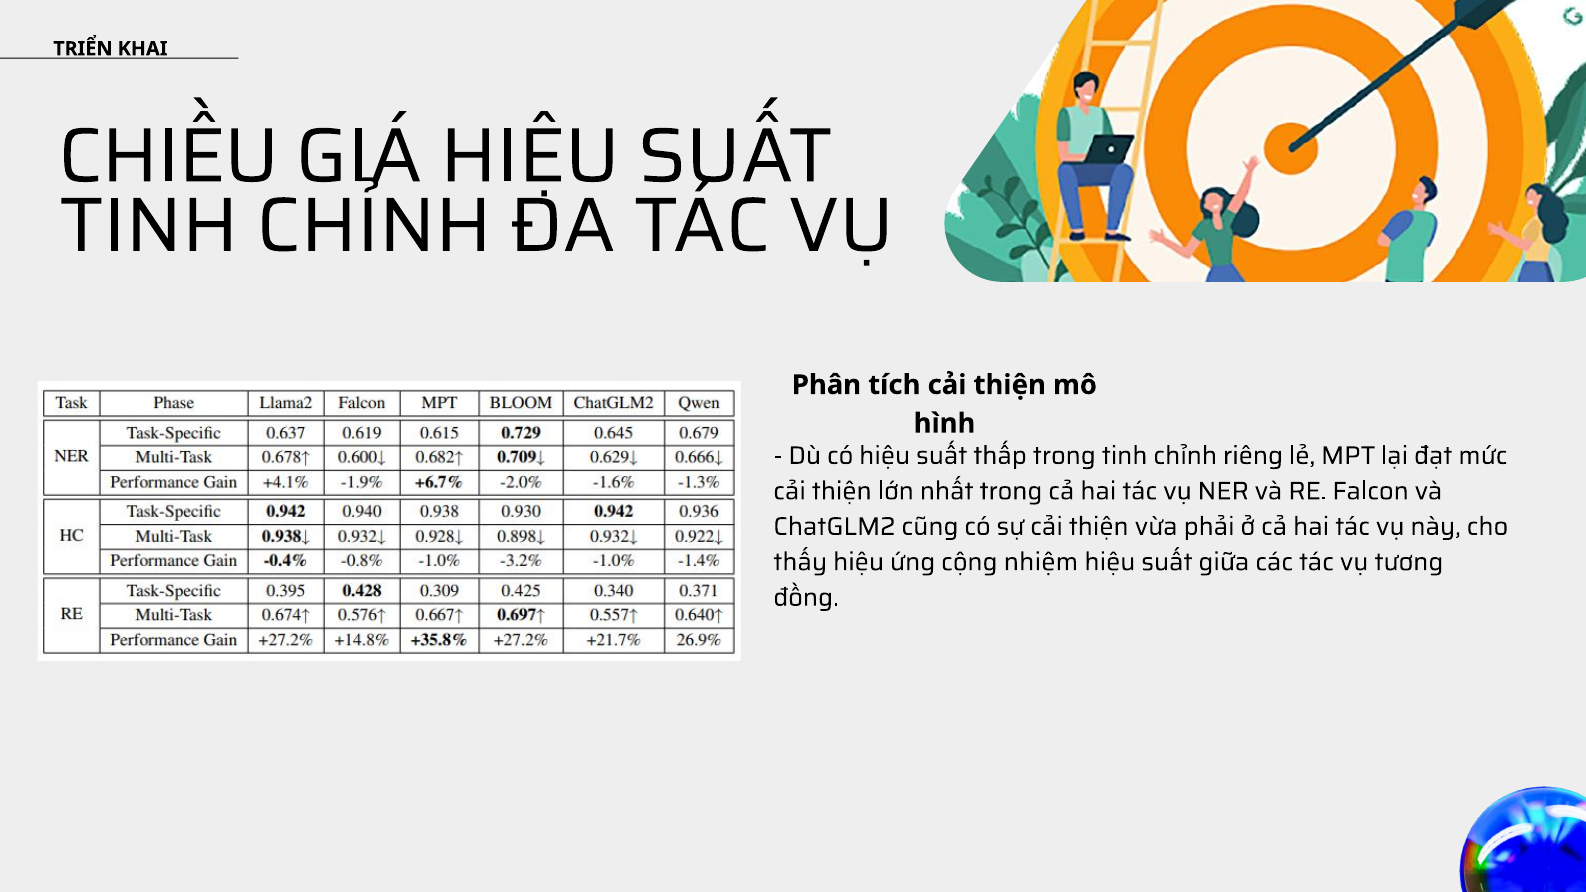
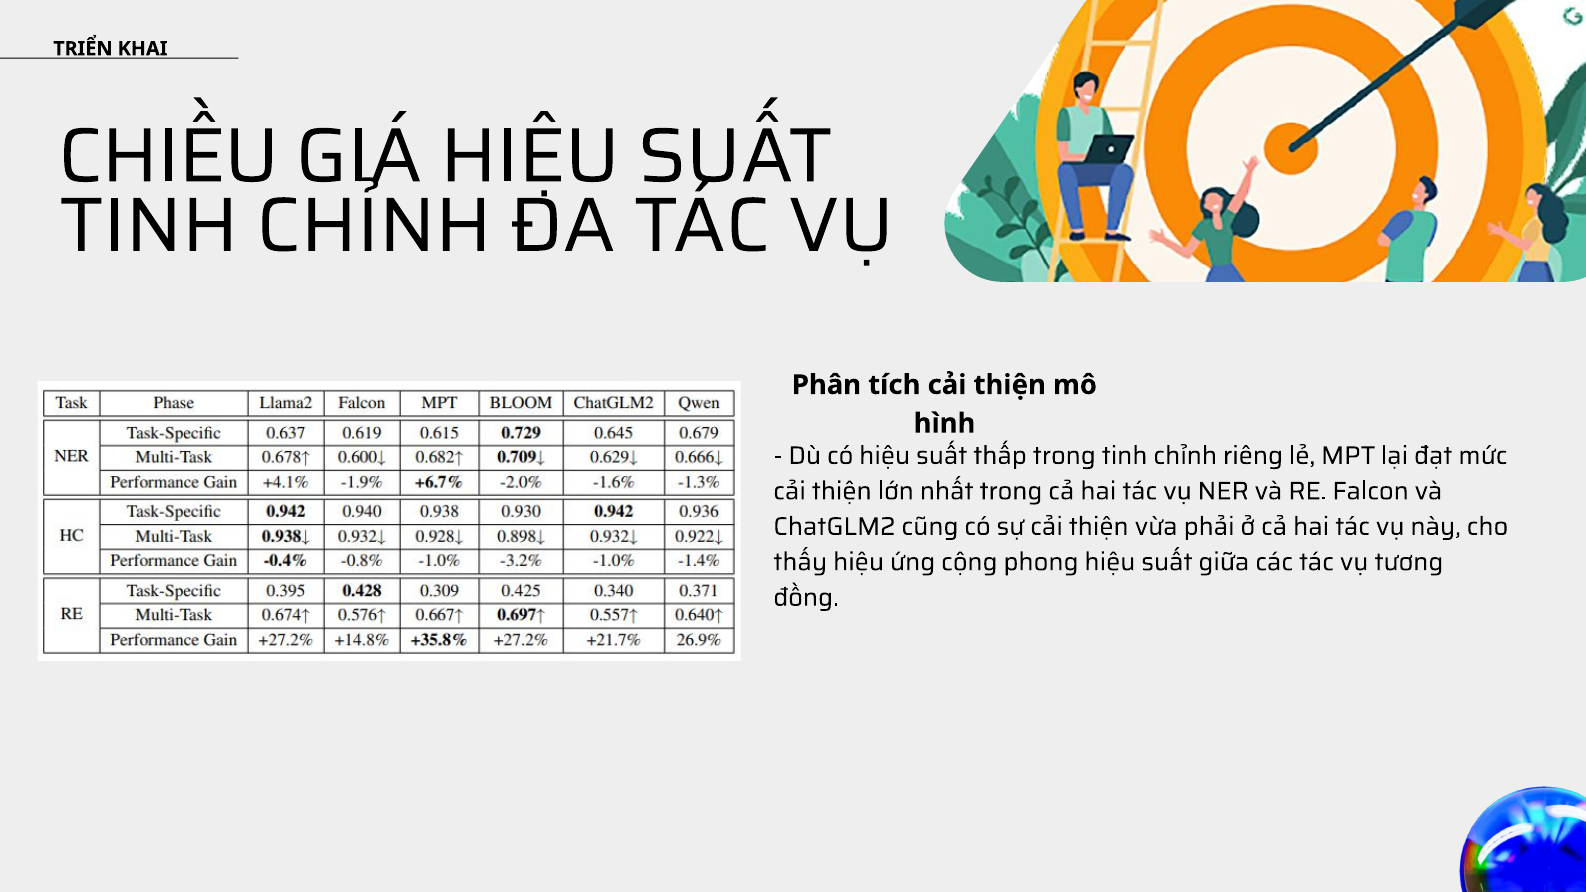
nhiệm: nhiệm -> phong
